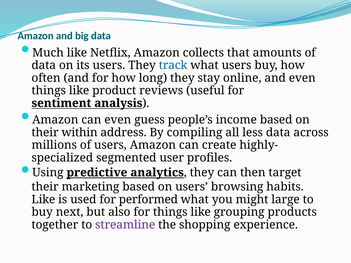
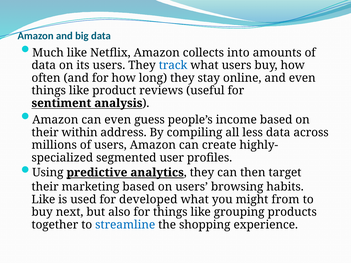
that: that -> into
performed: performed -> developed
large: large -> from
streamline colour: purple -> blue
